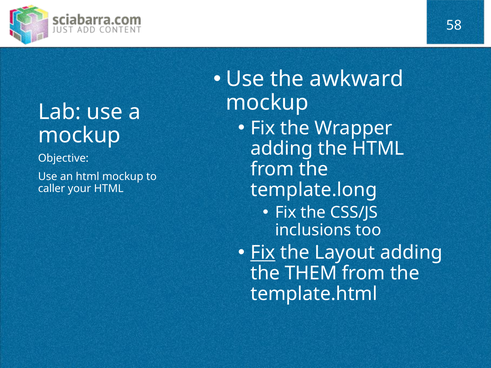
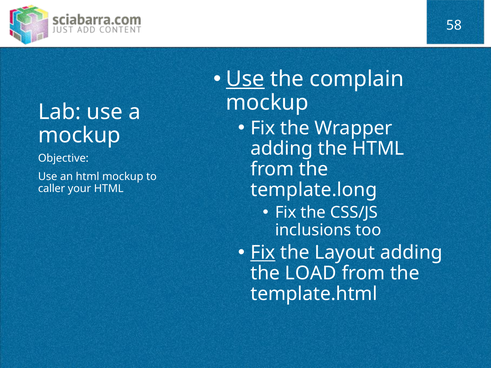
Use at (245, 79) underline: none -> present
awkward: awkward -> complain
THEM: THEM -> LOAD
